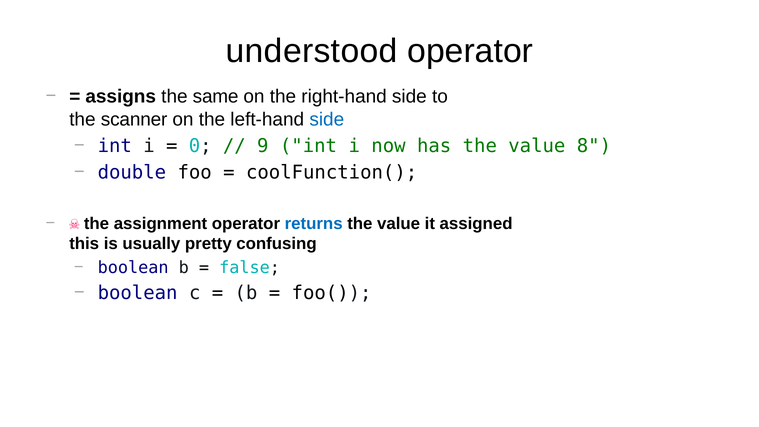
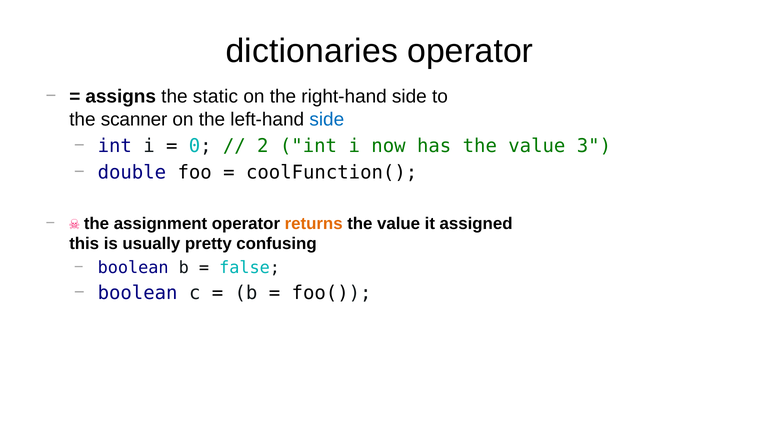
understood: understood -> dictionaries
same: same -> static
9: 9 -> 2
8: 8 -> 3
returns colour: blue -> orange
